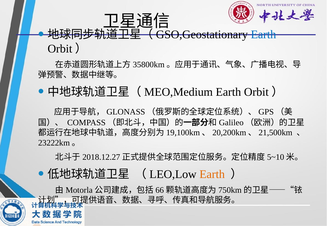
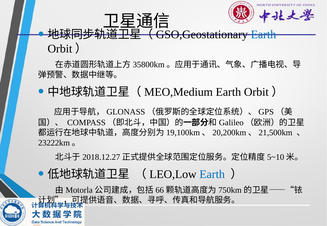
Earth at (212, 174) colour: orange -> blue
